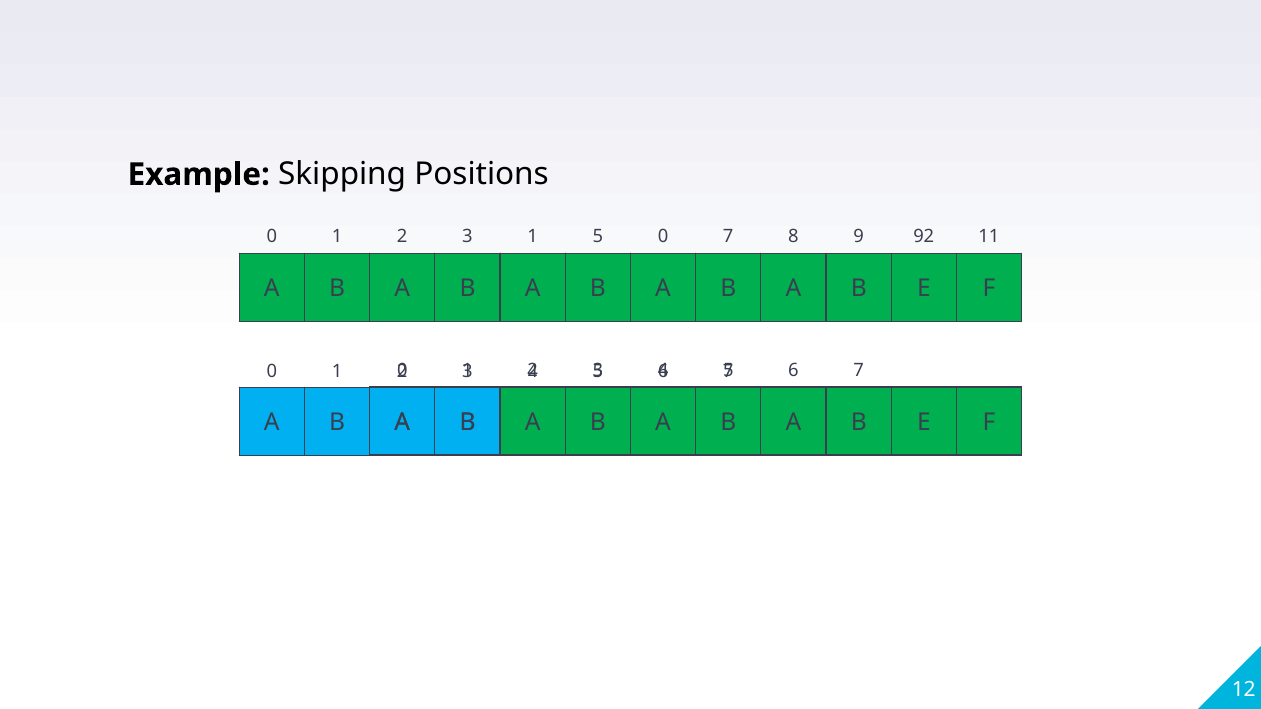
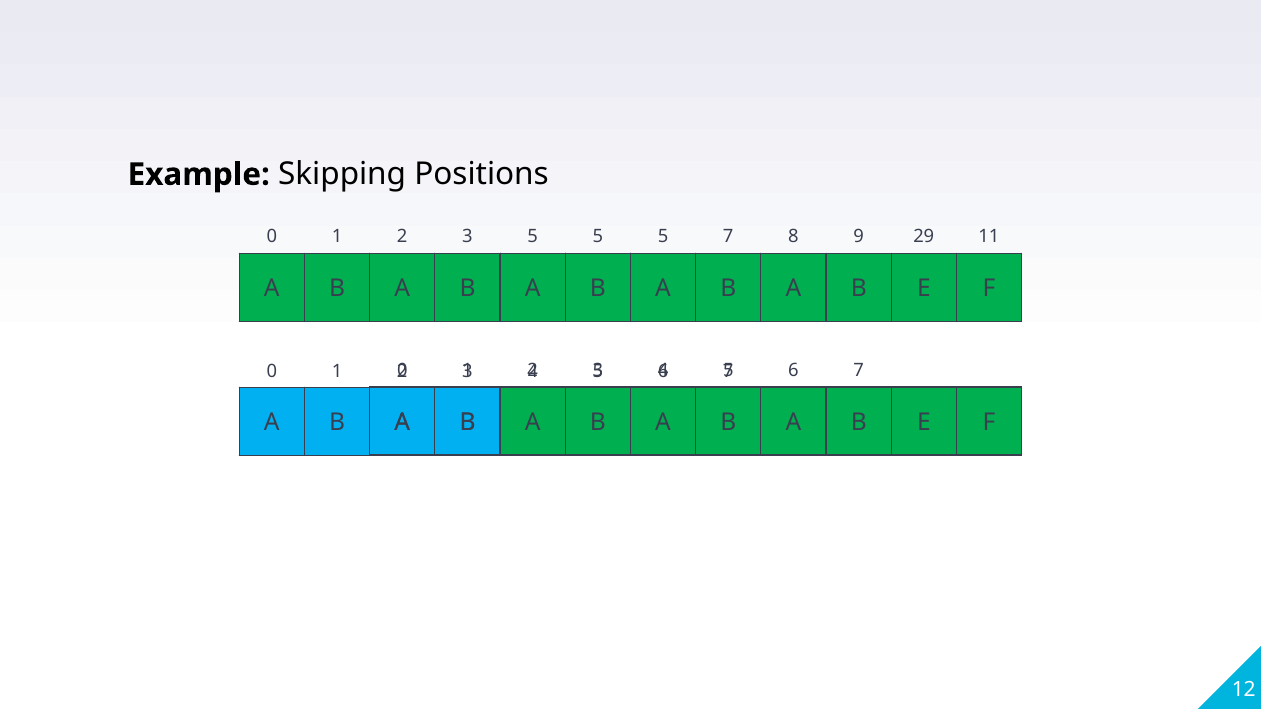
3 1: 1 -> 5
0 at (663, 237): 0 -> 5
92: 92 -> 29
